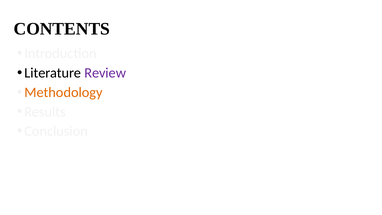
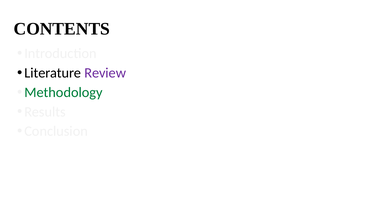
Methodology colour: orange -> green
